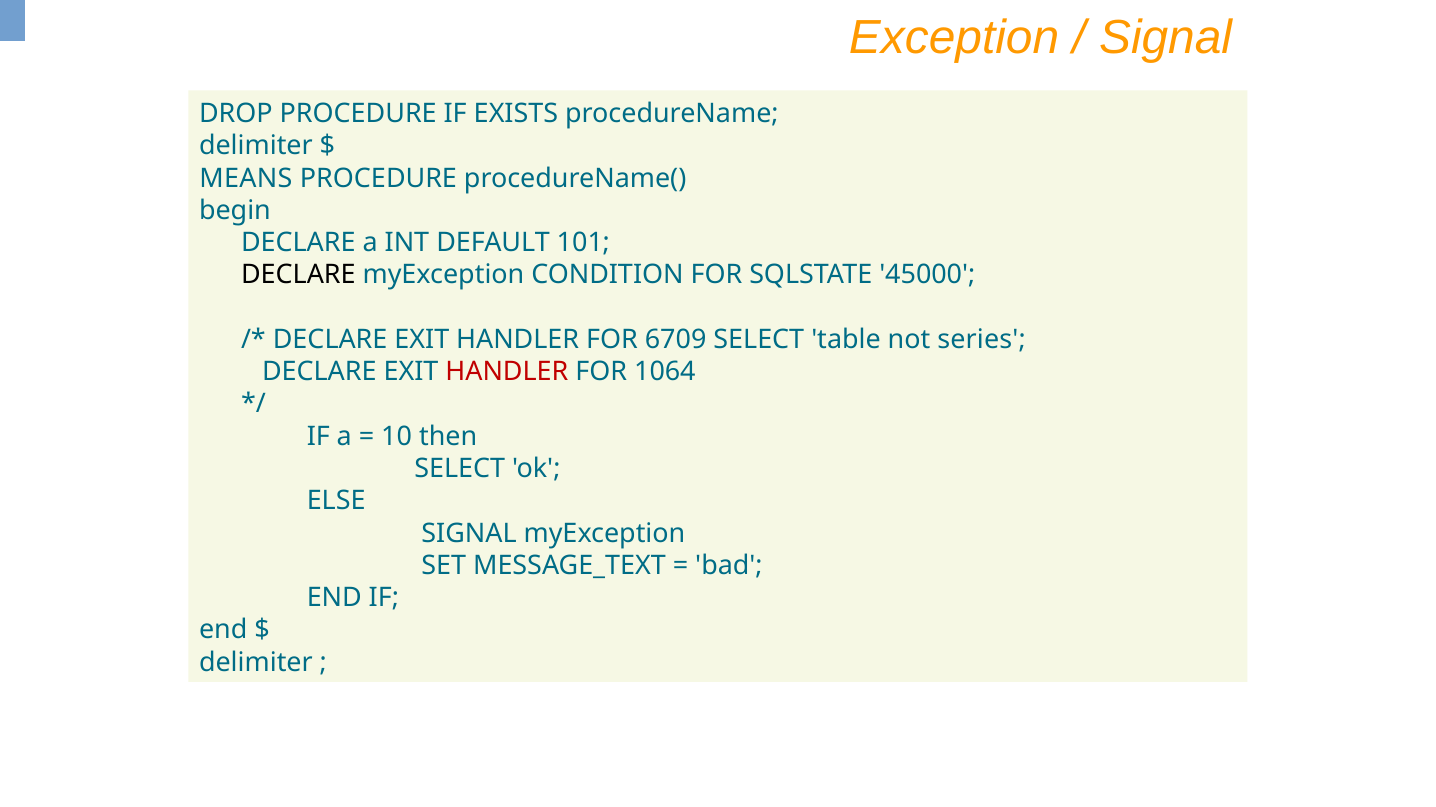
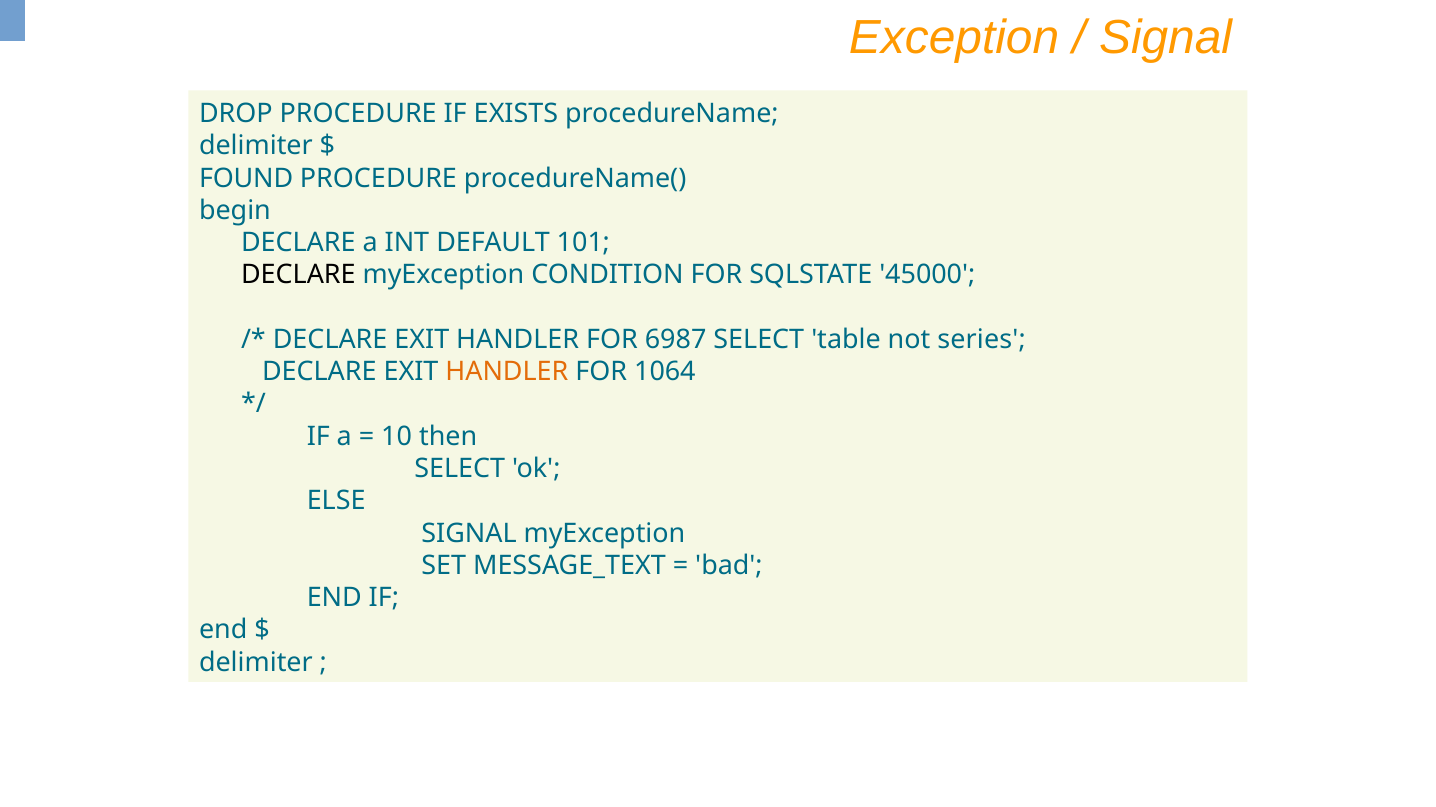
MEANS: MEANS -> FOUND
6709: 6709 -> 6987
HANDLER at (507, 372) colour: red -> orange
